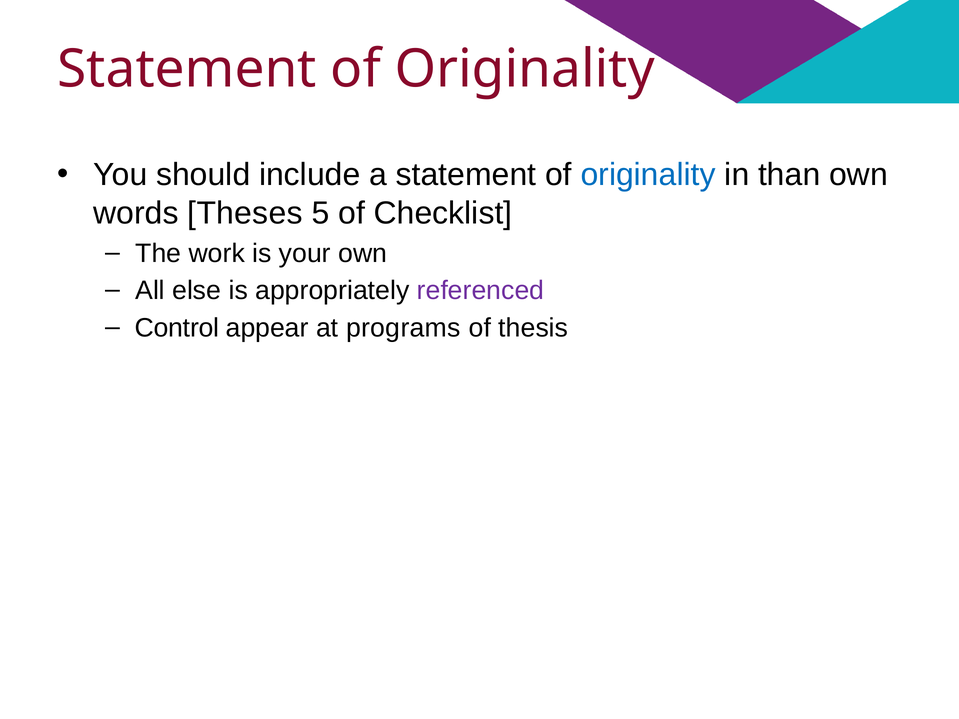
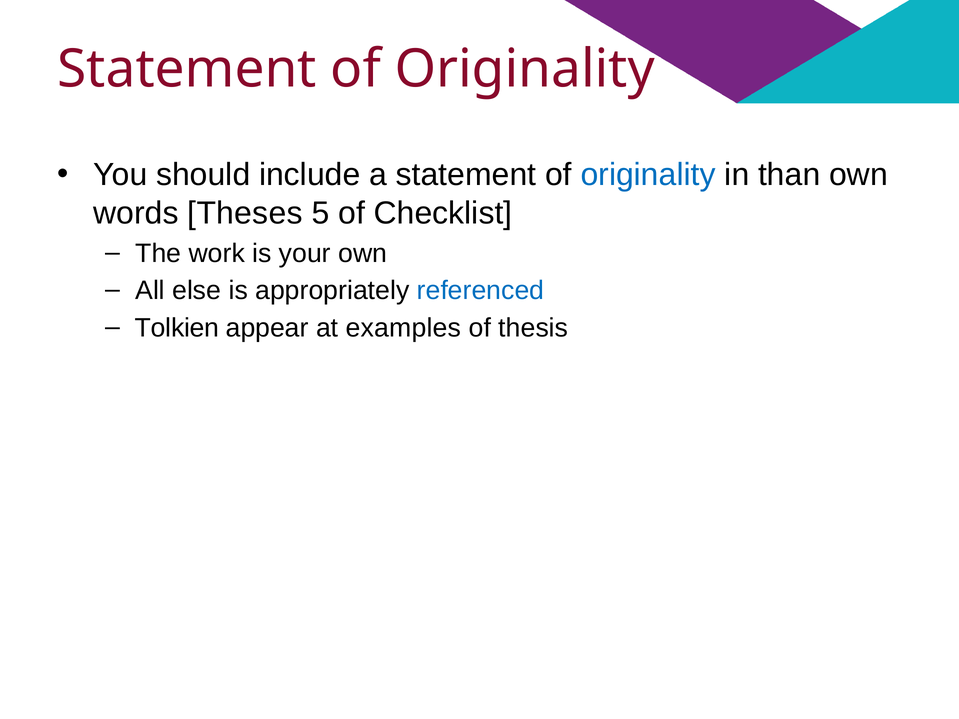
referenced colour: purple -> blue
Control: Control -> Tolkien
programs: programs -> examples
